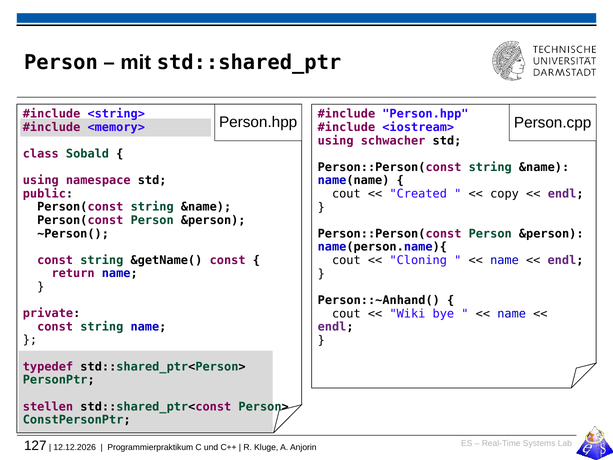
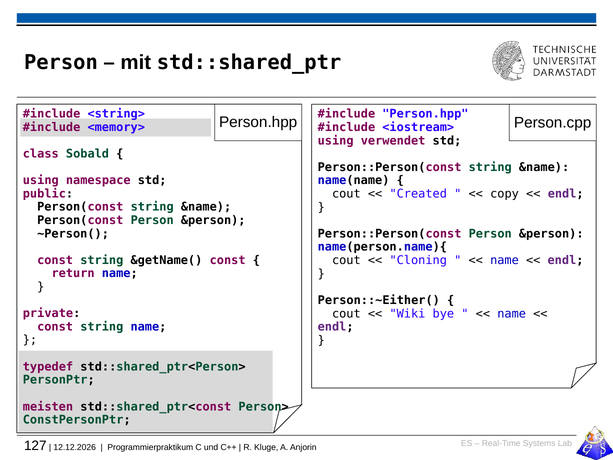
schwacher: schwacher -> verwendet
Person::~Anhand(: Person::~Anhand( -> Person::~Either(
stellen: stellen -> meisten
